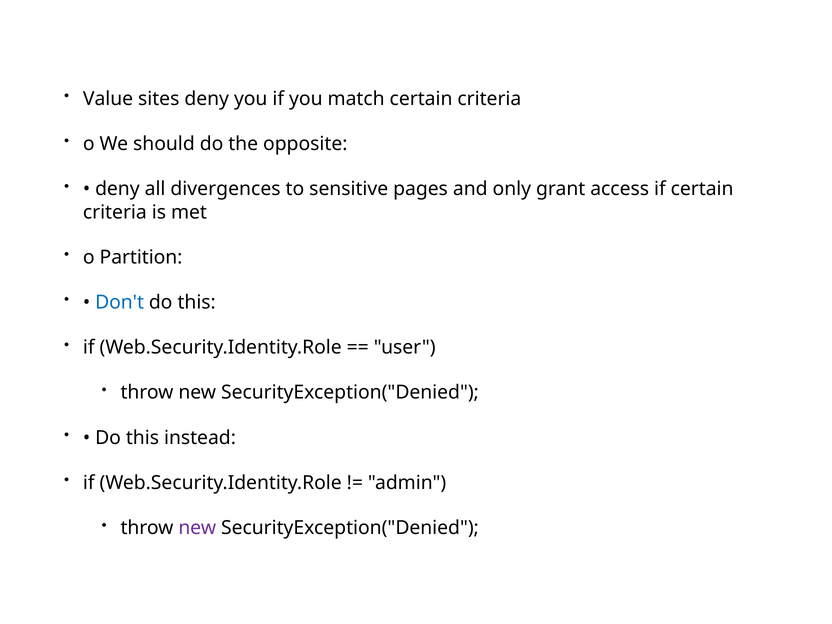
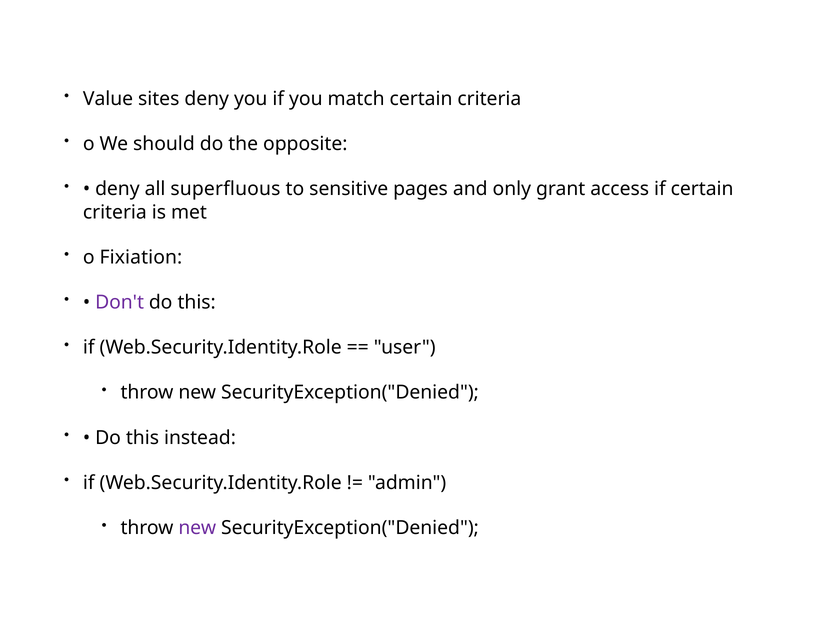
divergences: divergences -> superfluous
Partition: Partition -> Fixiation
Don't colour: blue -> purple
